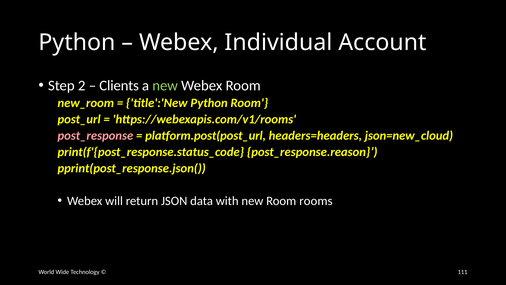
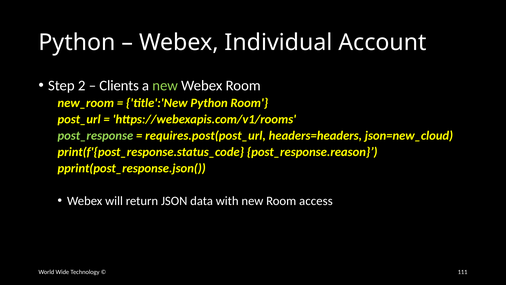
post_response colour: pink -> light green
platform.post(post_url: platform.post(post_url -> requires.post(post_url
rooms: rooms -> access
